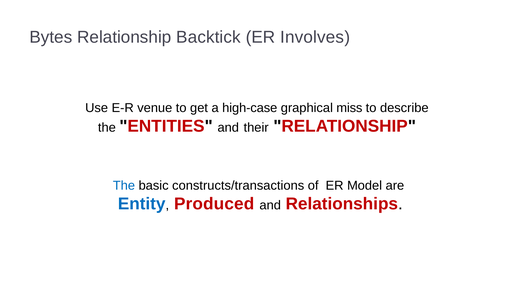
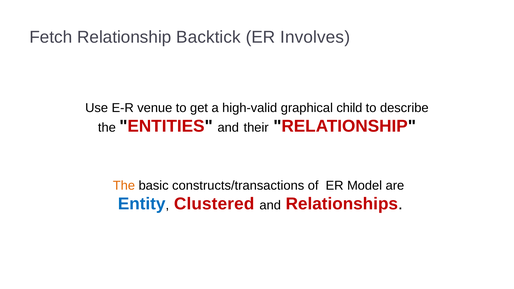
Bytes: Bytes -> Fetch
high-case: high-case -> high-valid
miss: miss -> child
The at (124, 186) colour: blue -> orange
Produced: Produced -> Clustered
